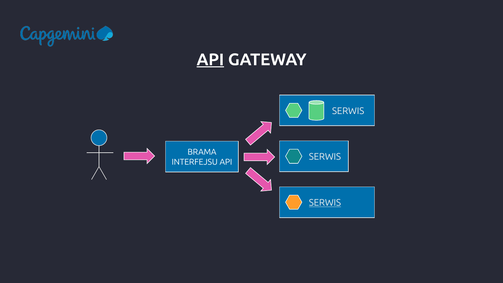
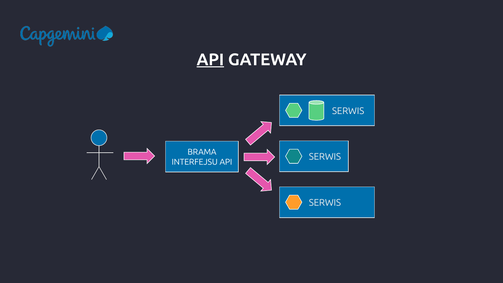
SERWIS at (325, 203) underline: present -> none
